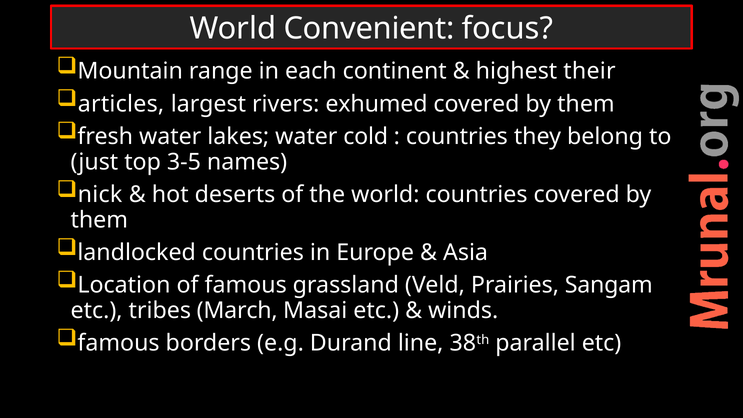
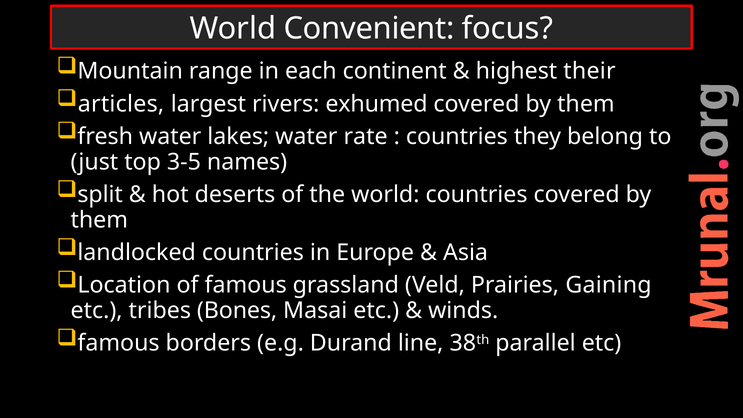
cold: cold -> rate
nick: nick -> split
Sangam: Sangam -> Gaining
March: March -> Bones
